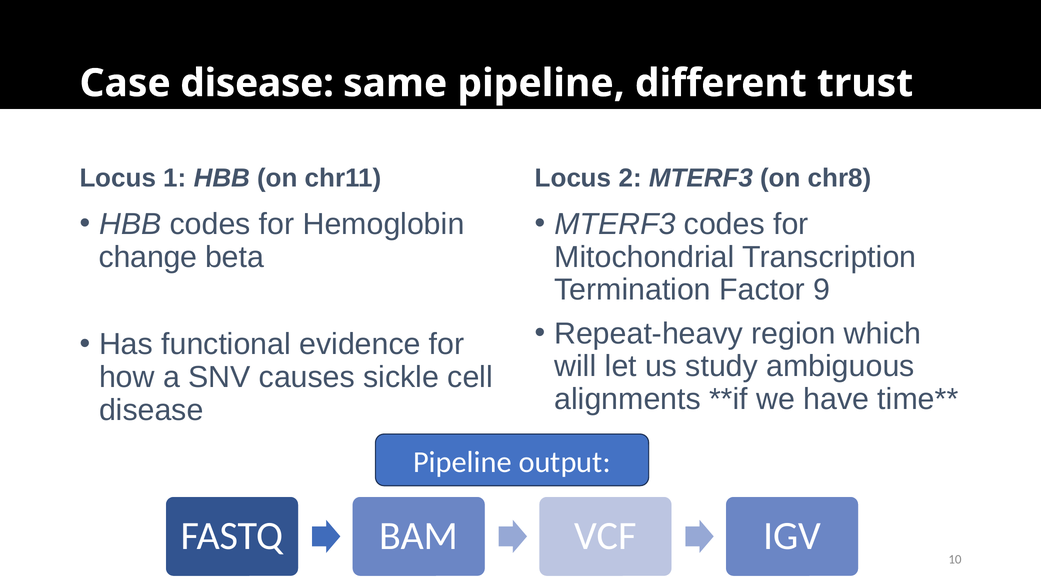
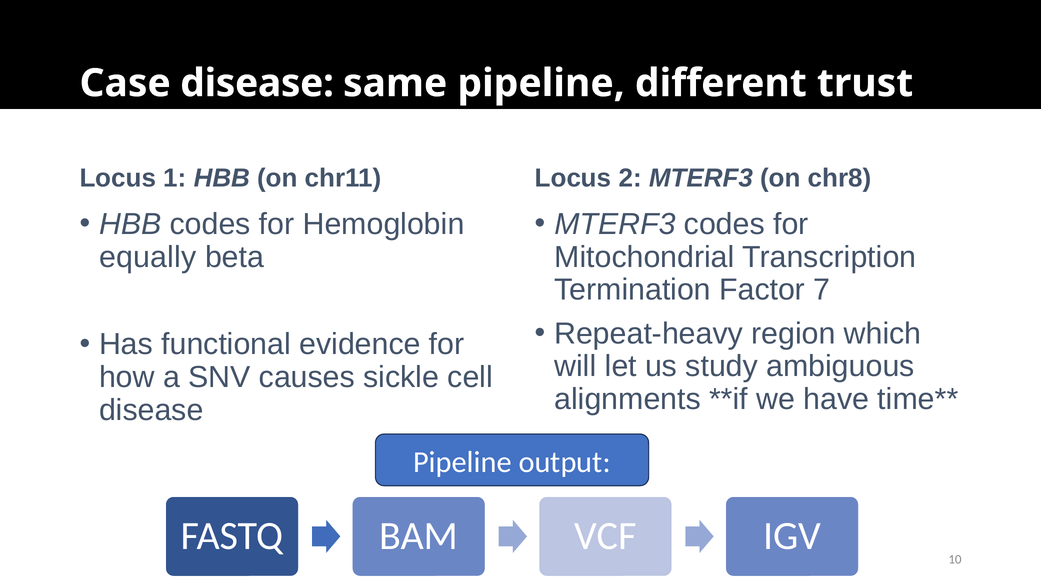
change: change -> equally
9: 9 -> 7
